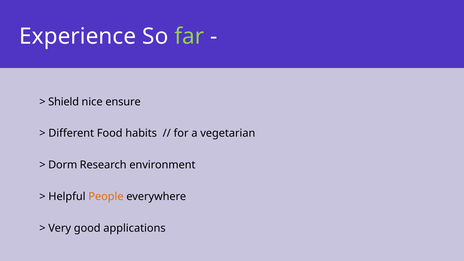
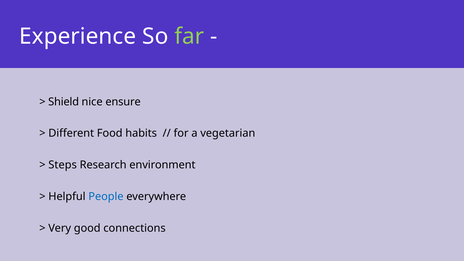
Dorm: Dorm -> Steps
People colour: orange -> blue
applications: applications -> connections
